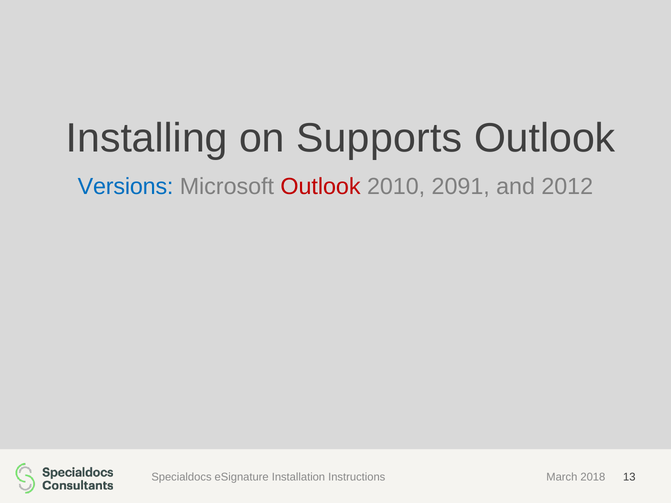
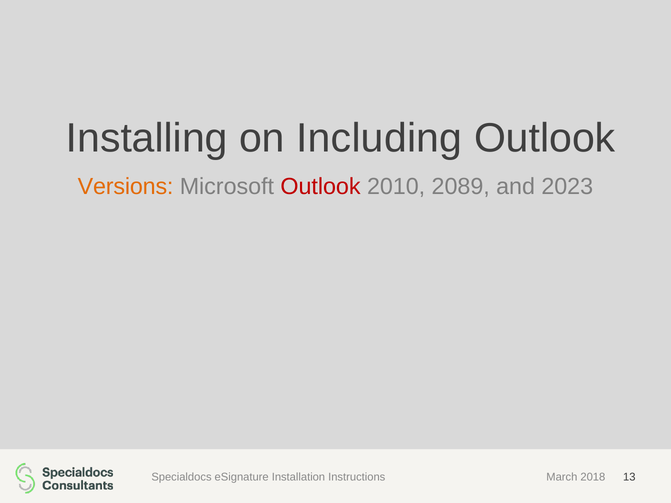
Supports: Supports -> Including
Versions colour: blue -> orange
2091: 2091 -> 2089
2012: 2012 -> 2023
